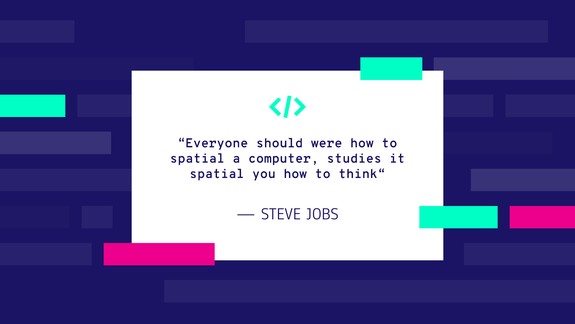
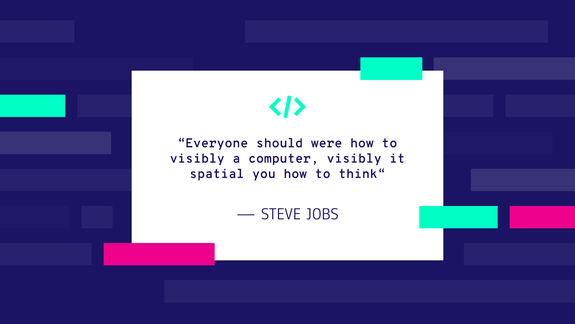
spatial at (197, 158): spatial -> visibly
computer studies: studies -> visibly
